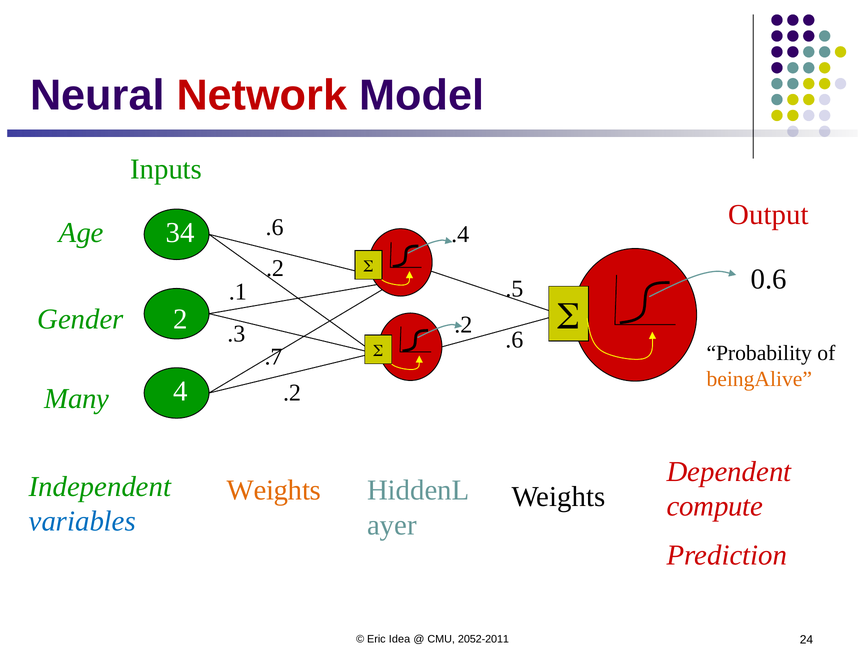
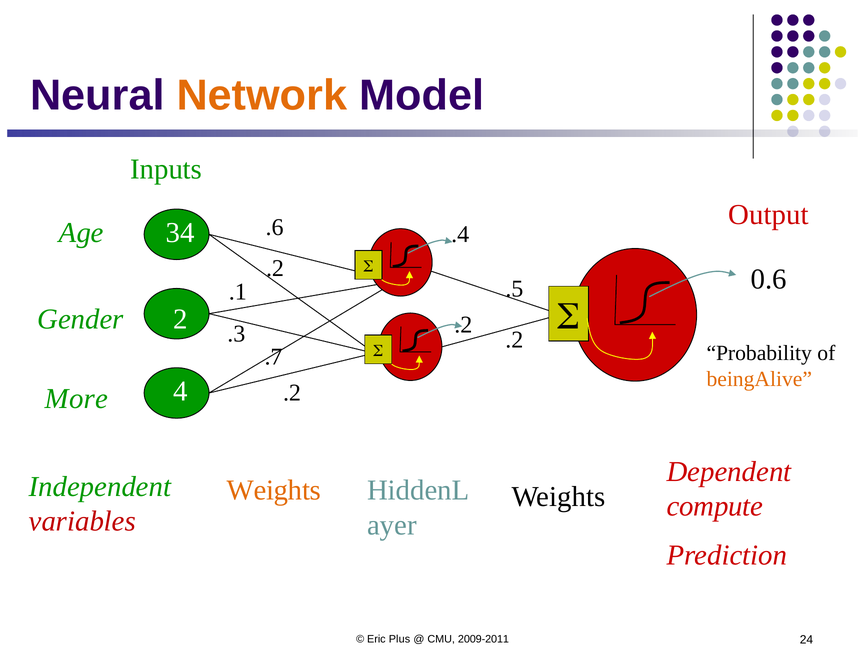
Network colour: red -> orange
.6 at (514, 340): .6 -> .2
Many: Many -> More
variables colour: blue -> red
Idea: Idea -> Plus
2052-2011: 2052-2011 -> 2009-2011
